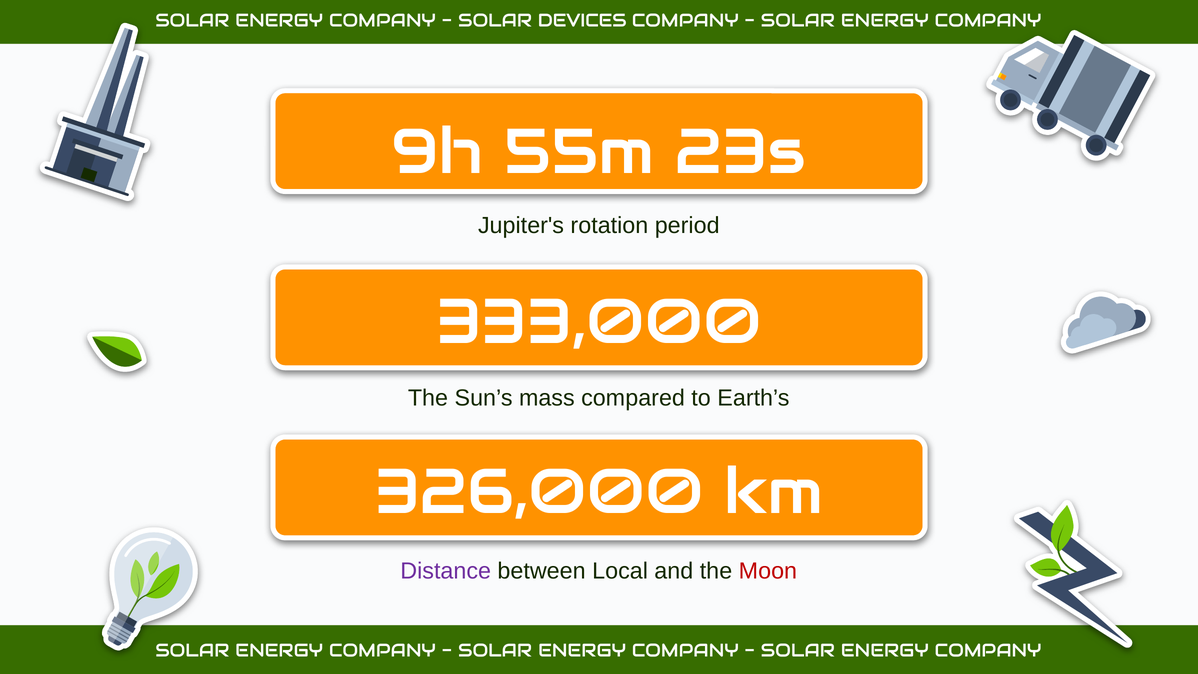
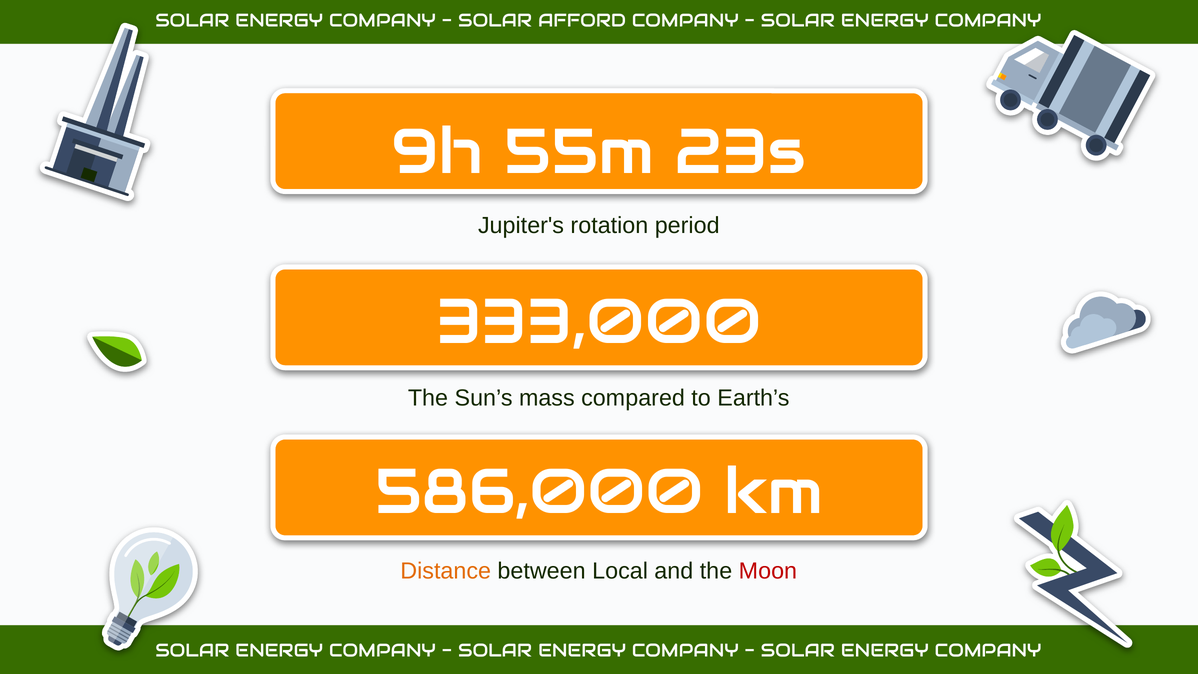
DEVICES: DEVICES -> AFFORD
326,000: 326,000 -> 586,000
Distance colour: purple -> orange
